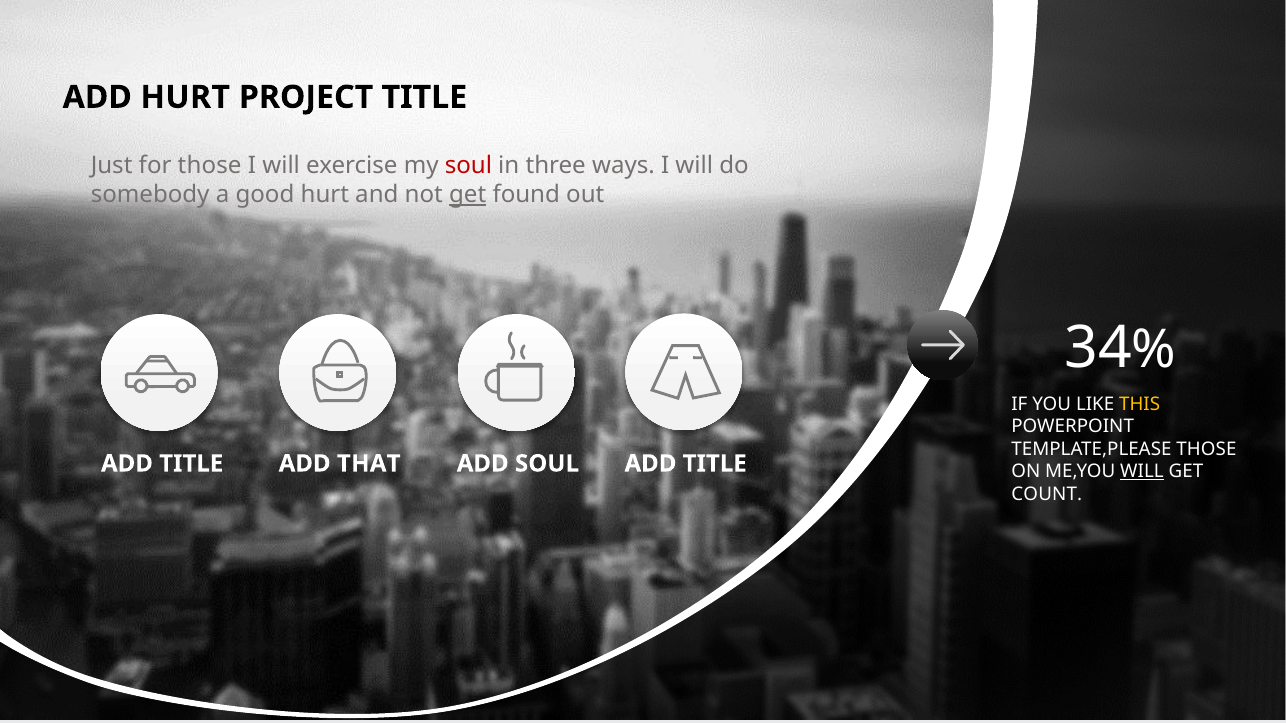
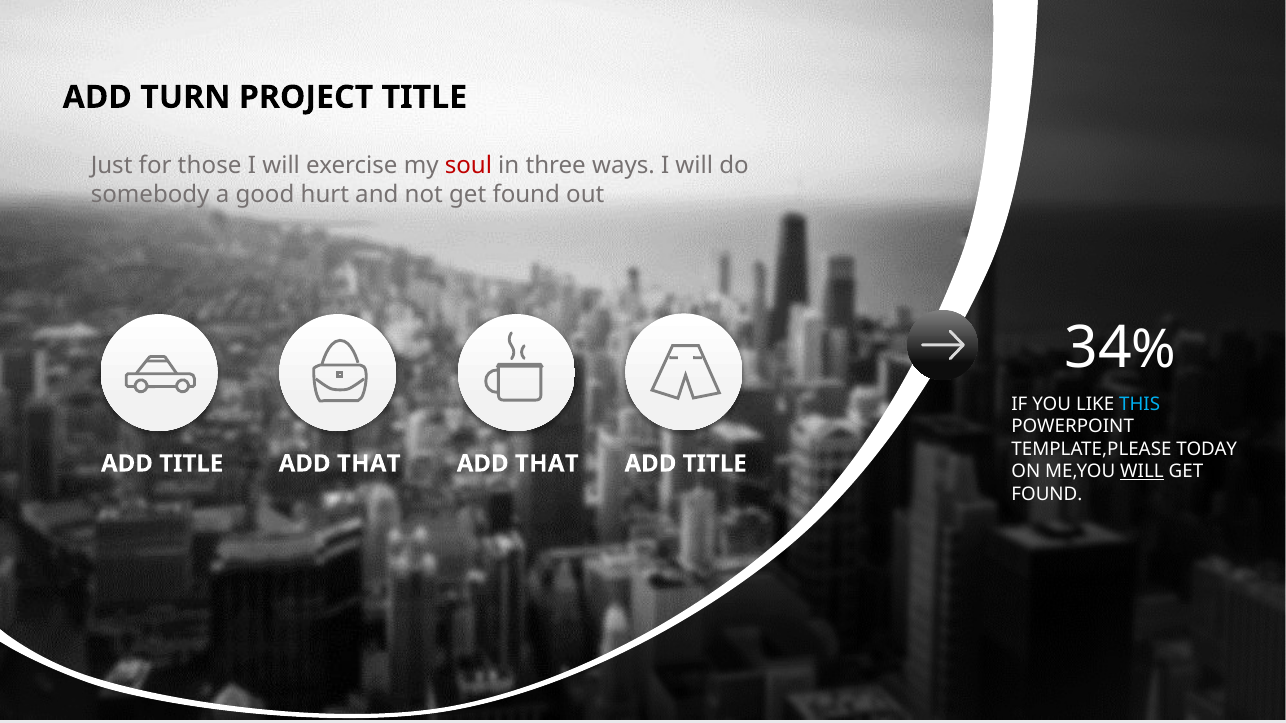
ADD HURT: HURT -> TURN
get at (468, 195) underline: present -> none
THIS colour: yellow -> light blue
TEMPLATE,PLEASE THOSE: THOSE -> TODAY
SOUL at (547, 464): SOUL -> THAT
COUNT at (1047, 494): COUNT -> FOUND
